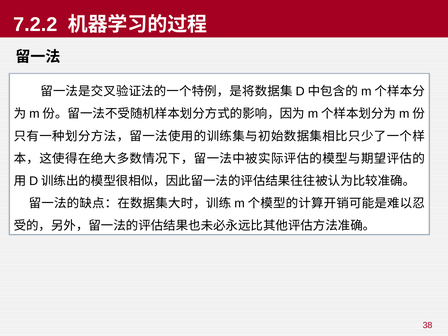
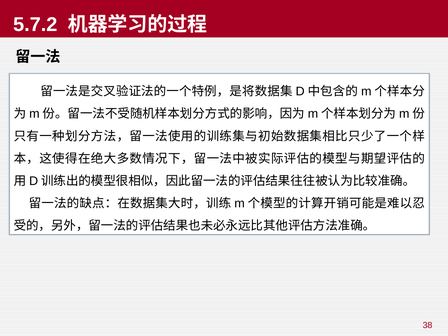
7.2.2: 7.2.2 -> 5.7.2
